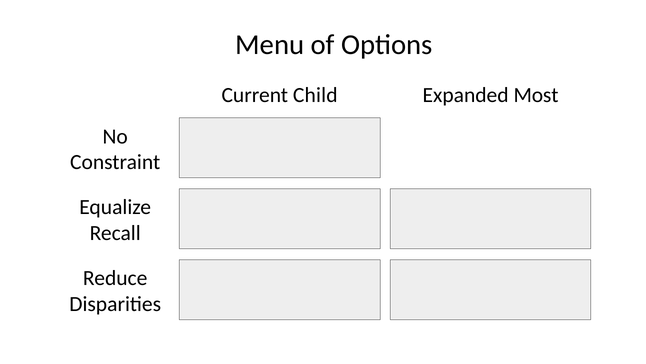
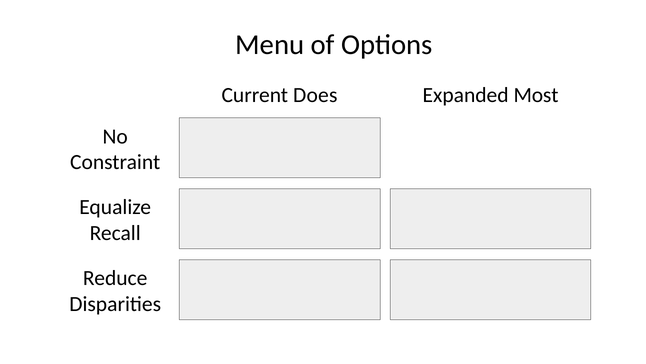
Child: Child -> Does
